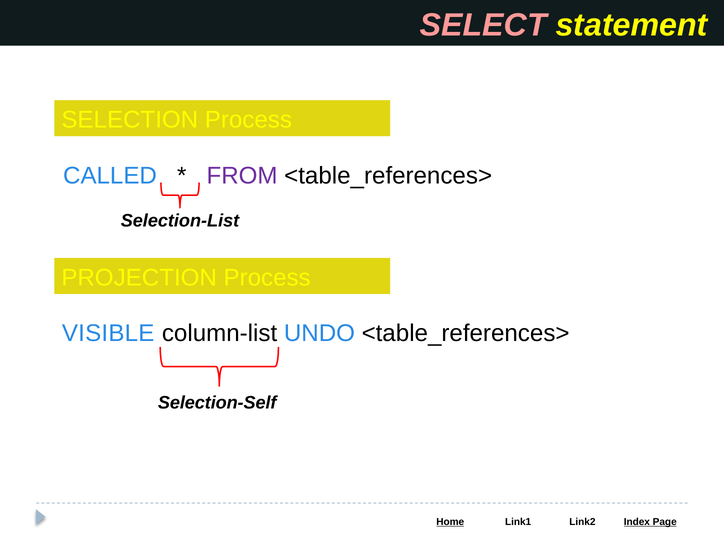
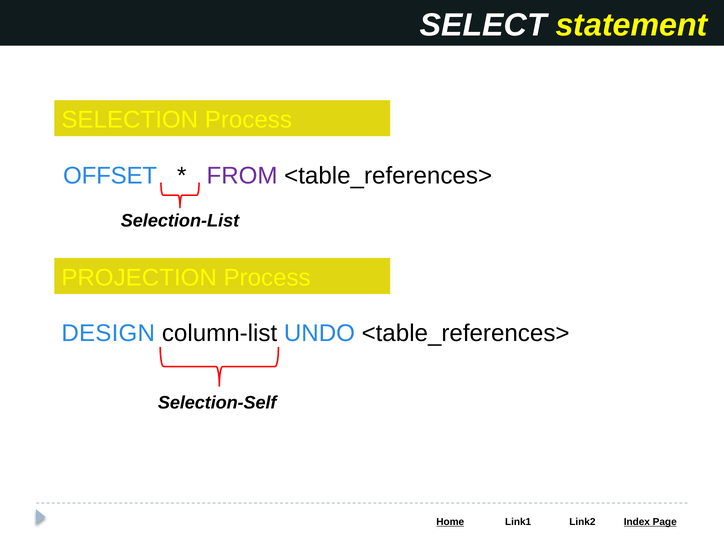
SELECT colour: pink -> white
CALLED: CALLED -> OFFSET
VISIBLE: VISIBLE -> DESIGN
